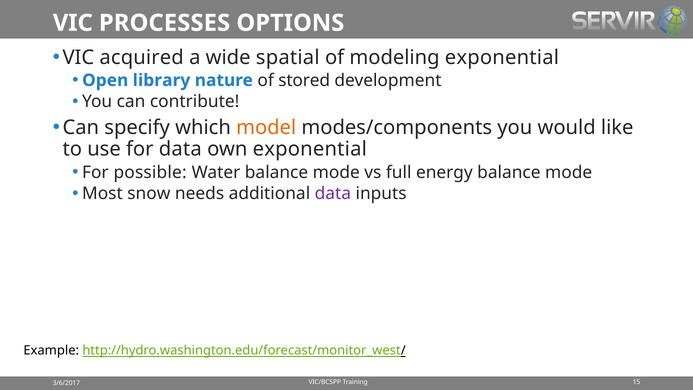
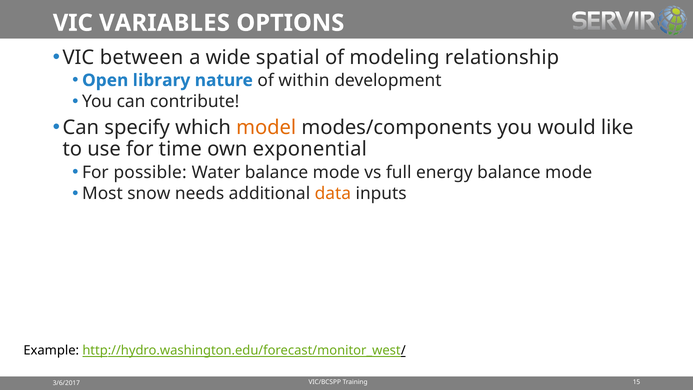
PROCESSES: PROCESSES -> VARIABLES
acquired: acquired -> between
modeling exponential: exponential -> relationship
stored: stored -> within
for data: data -> time
data at (333, 194) colour: purple -> orange
